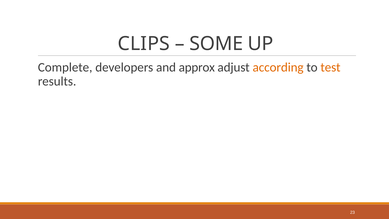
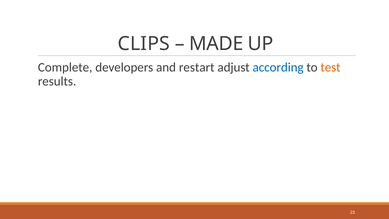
SOME: SOME -> MADE
approx: approx -> restart
according colour: orange -> blue
